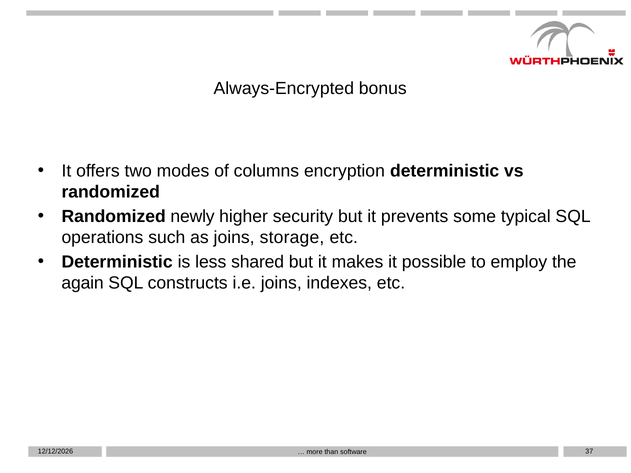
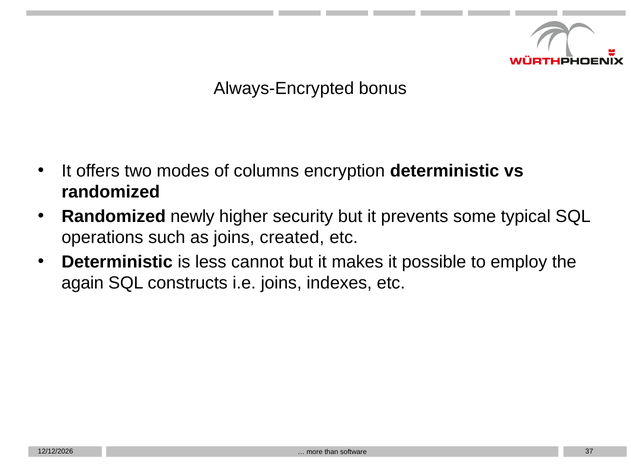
storage: storage -> created
shared: shared -> cannot
